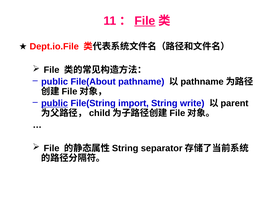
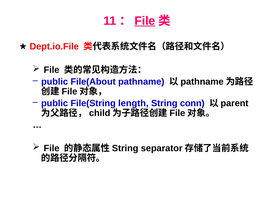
public at (55, 103) underline: present -> none
import: import -> length
write: write -> conn
